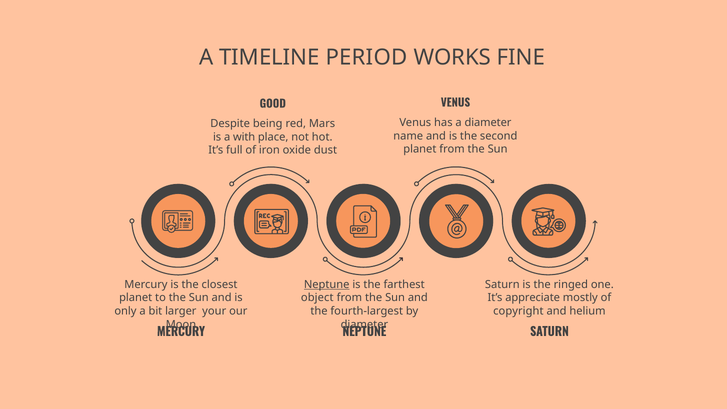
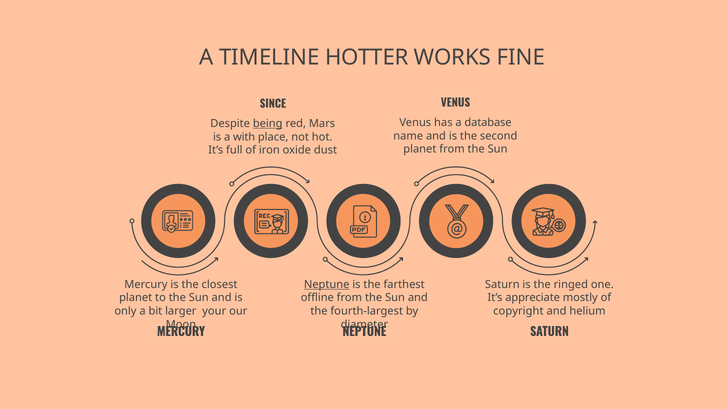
PERIOD: PERIOD -> HOTTER
GOOD: GOOD -> SINCE
a diameter: diameter -> database
being underline: none -> present
object: object -> offline
